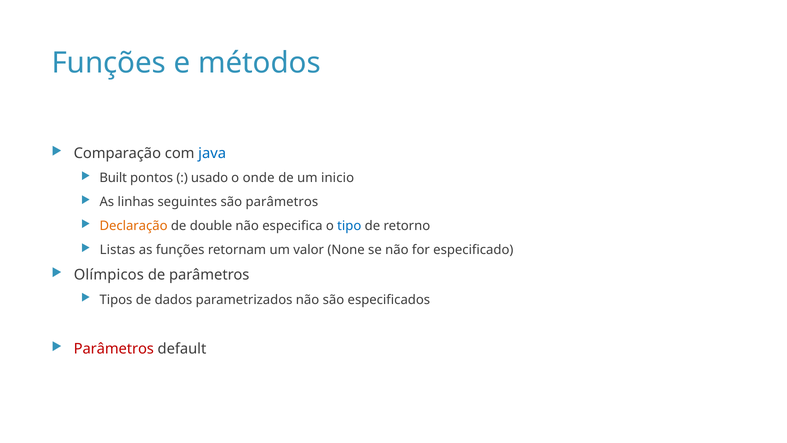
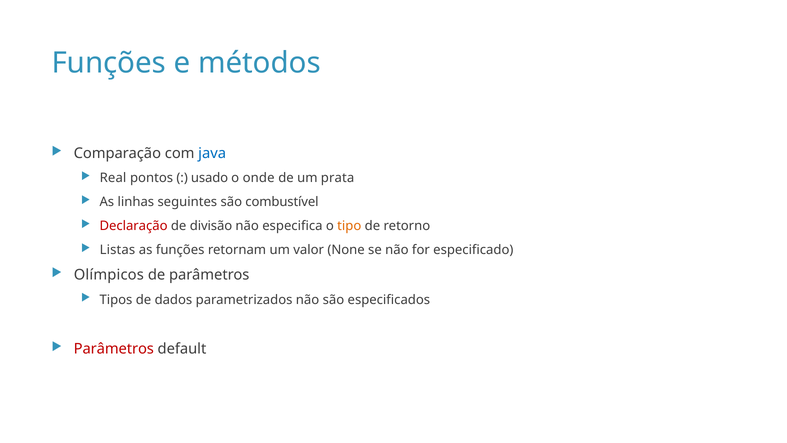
Built: Built -> Real
inicio: inicio -> prata
são parâmetros: parâmetros -> combustível
Declaração colour: orange -> red
double: double -> divisão
tipo colour: blue -> orange
